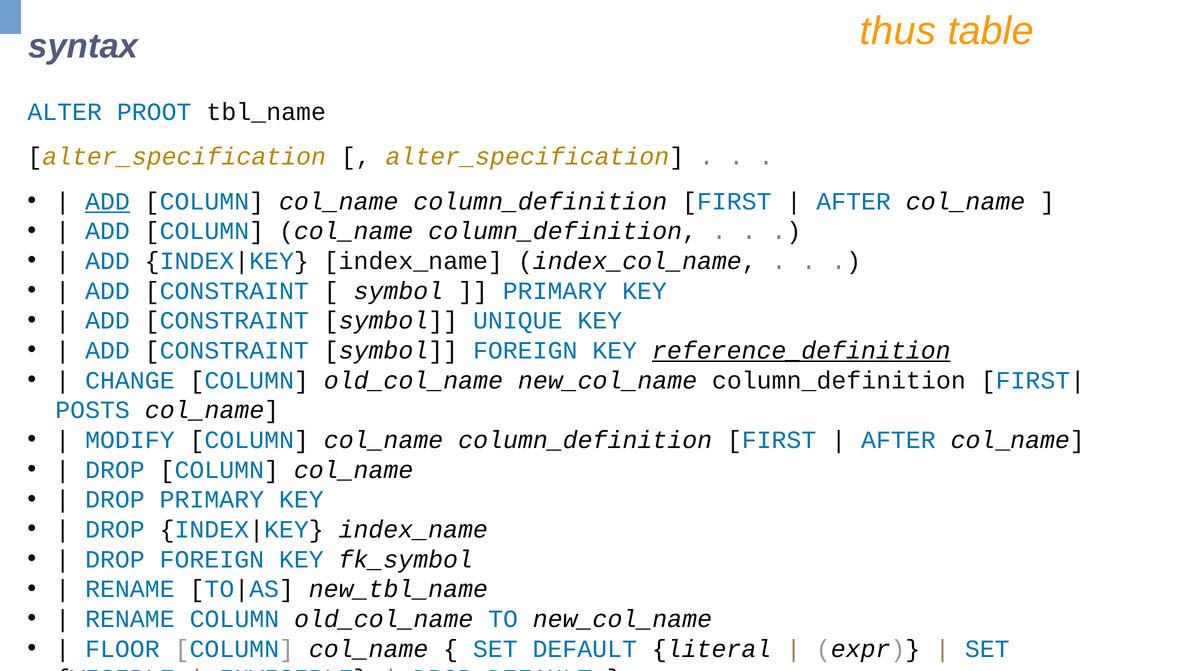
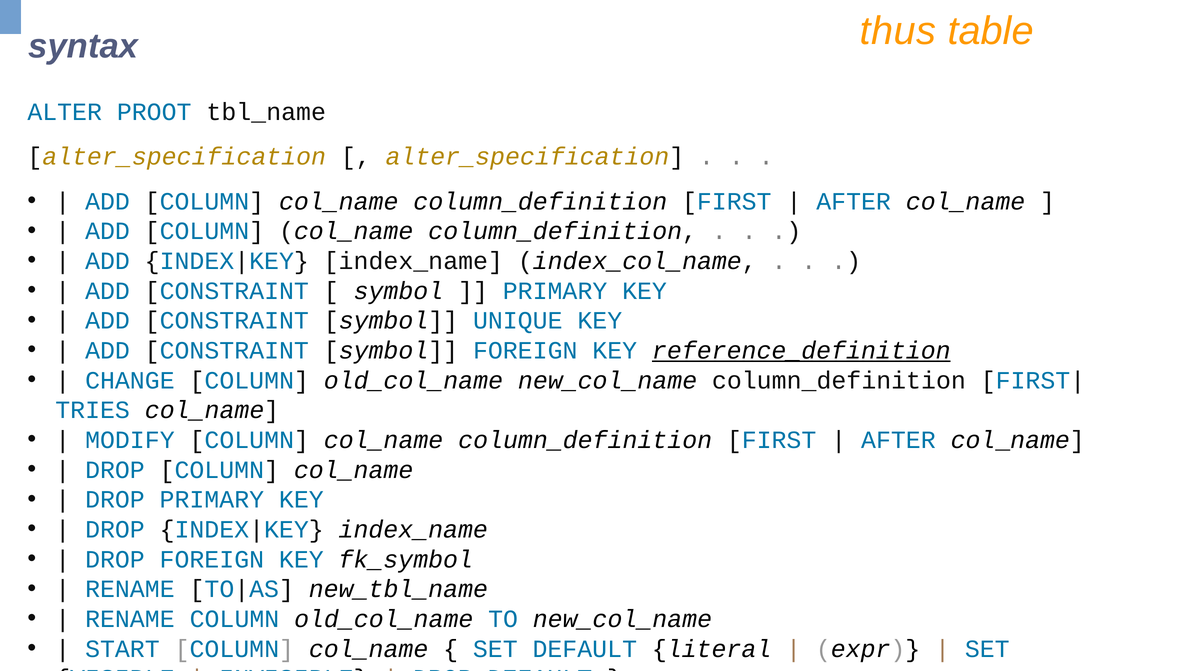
ADD at (108, 201) underline: present -> none
POSTS: POSTS -> TRIES
FLOOR: FLOOR -> START
